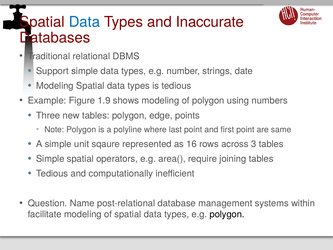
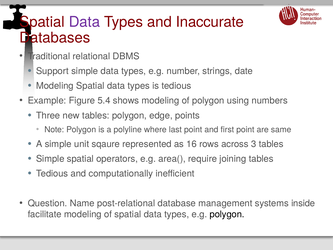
Data at (84, 22) colour: blue -> purple
1.9: 1.9 -> 5.4
within: within -> inside
